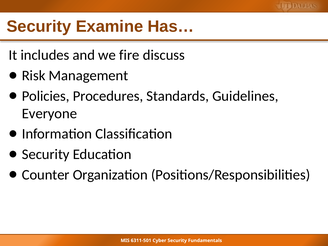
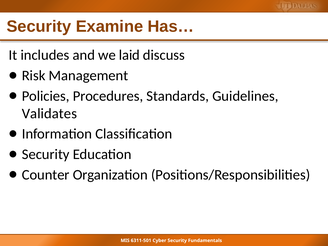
fire: fire -> laid
Everyone: Everyone -> Validates
